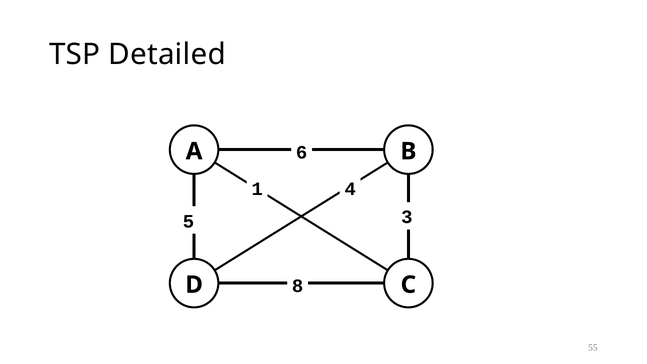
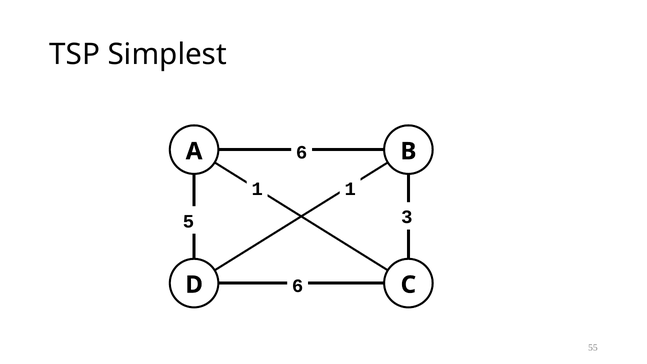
Detailed: Detailed -> Simplest
1 4: 4 -> 1
D 8: 8 -> 6
